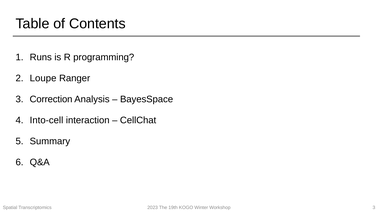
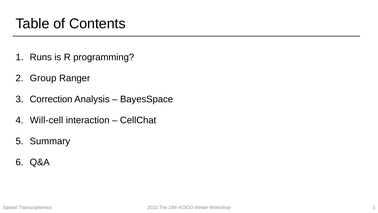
Loupe: Loupe -> Group
Into-cell: Into-cell -> Will-cell
